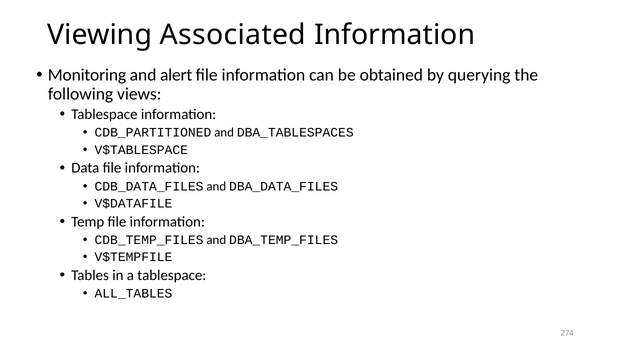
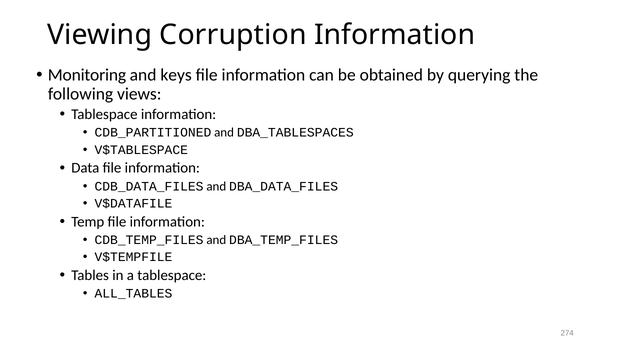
Associated: Associated -> Corruption
alert: alert -> keys
